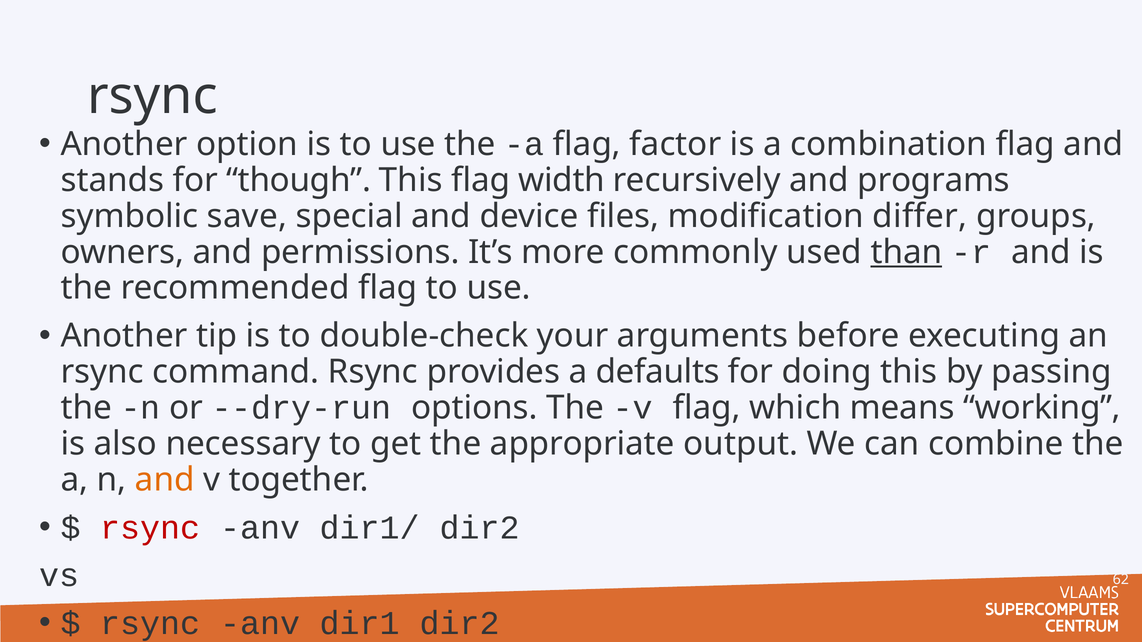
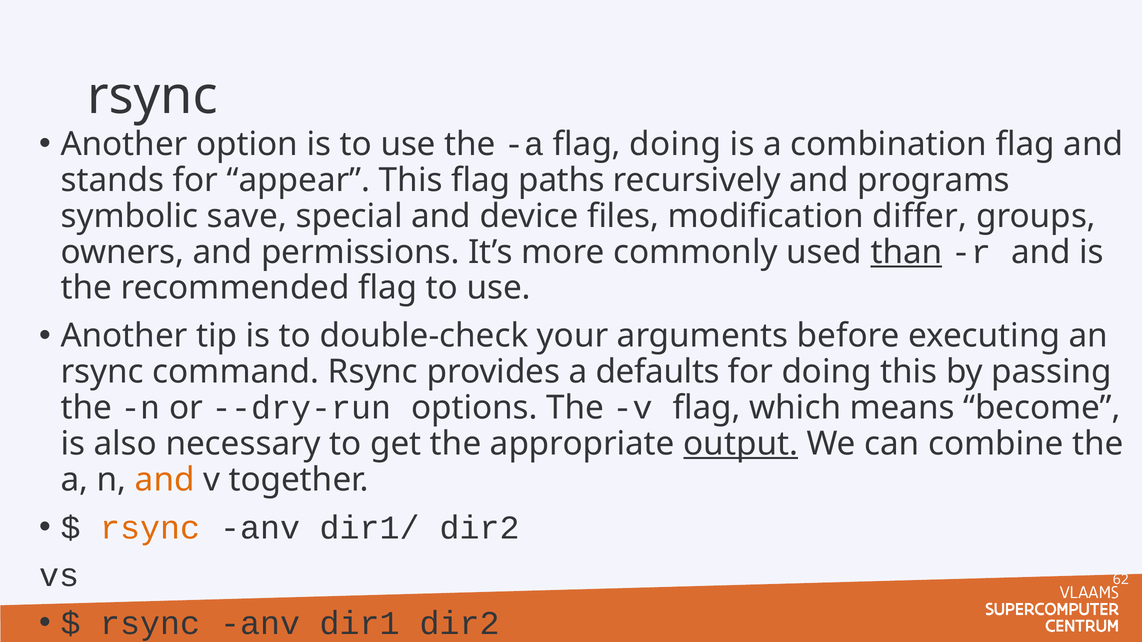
flag factor: factor -> doing
though: though -> appear
width: width -> paths
working: working -> become
output underline: none -> present
rsync at (150, 528) colour: red -> orange
